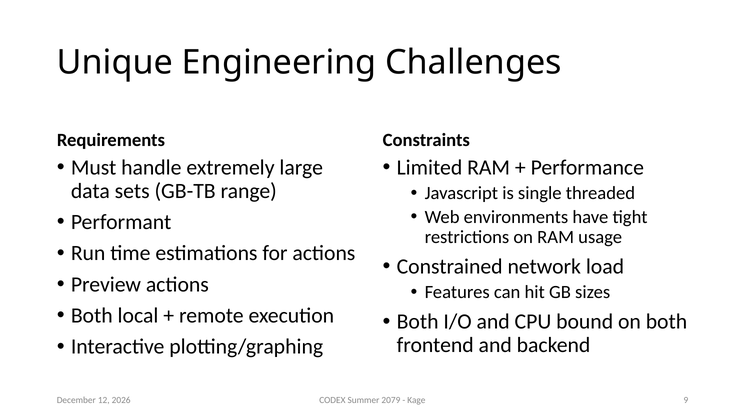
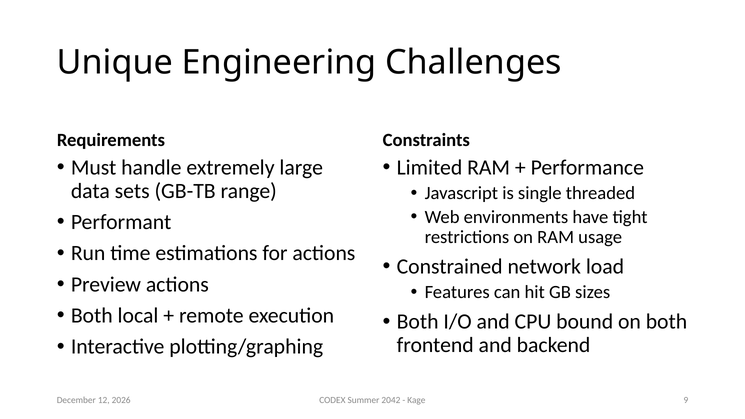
2079: 2079 -> 2042
